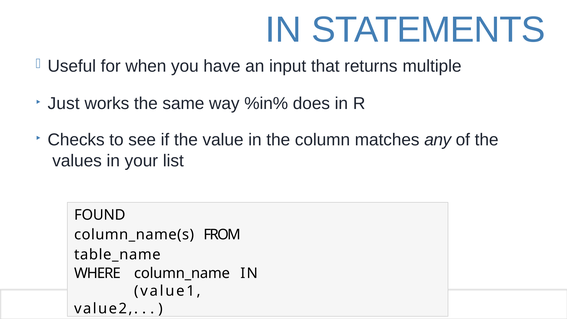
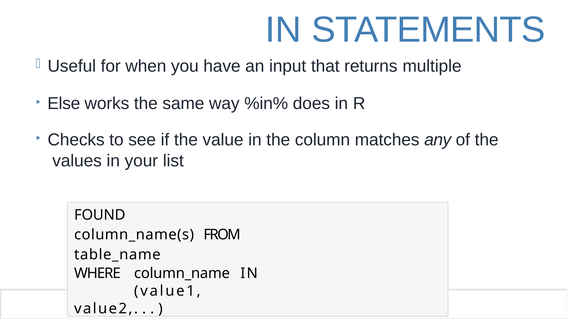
Just: Just -> Else
